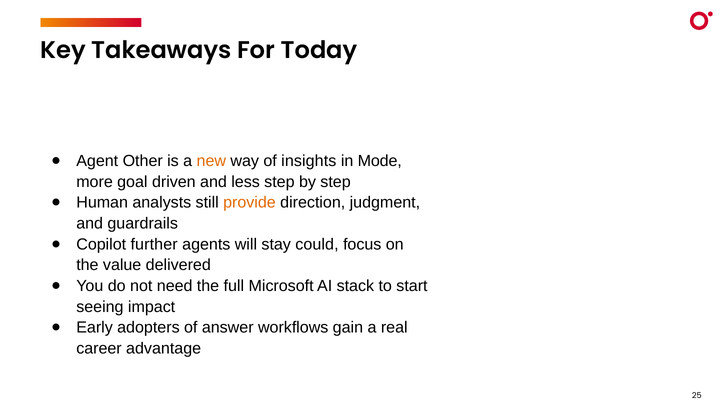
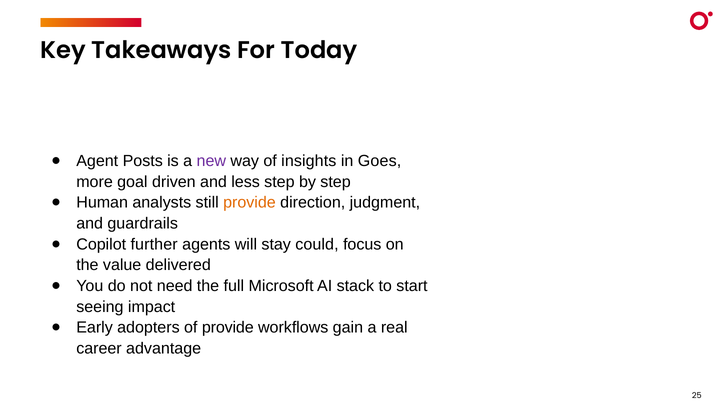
Other: Other -> Posts
new colour: orange -> purple
Mode: Mode -> Goes
of answer: answer -> provide
